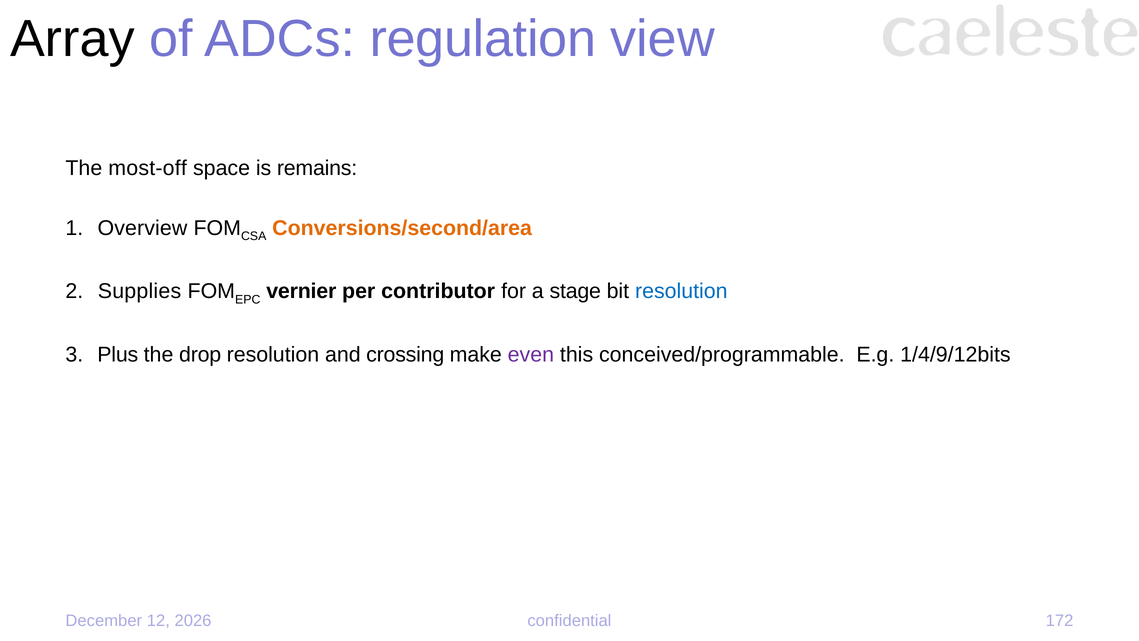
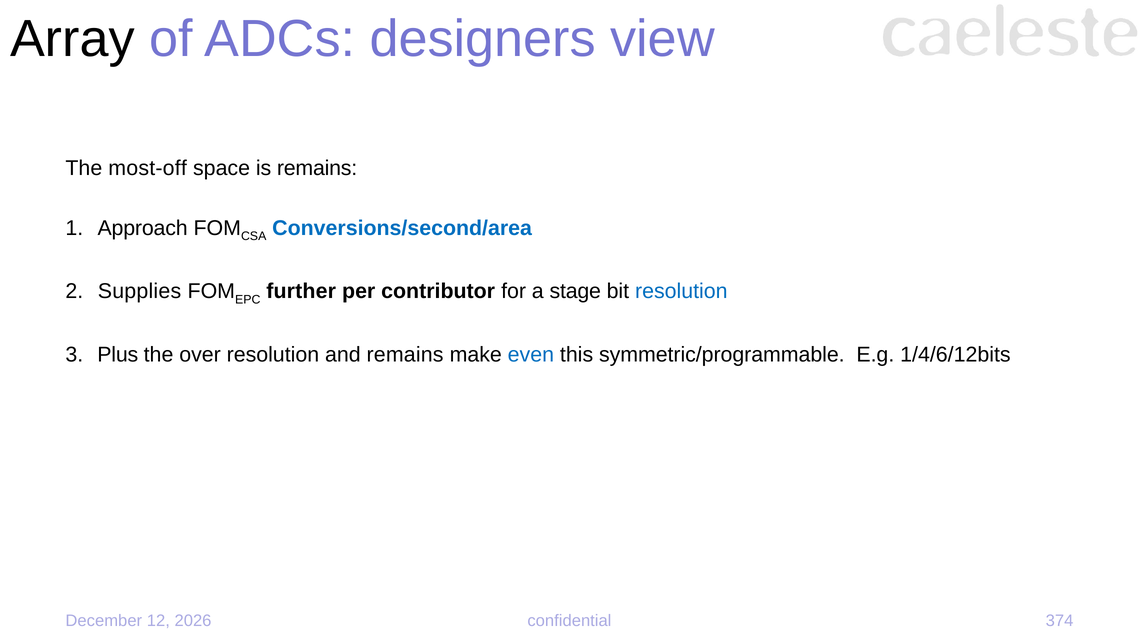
regulation: regulation -> designers
Overview: Overview -> Approach
Conversions/second/area colour: orange -> blue
vernier: vernier -> further
drop: drop -> over
and crossing: crossing -> remains
even colour: purple -> blue
conceived/programmable: conceived/programmable -> symmetric/programmable
1/4/9/12bits: 1/4/9/12bits -> 1/4/6/12bits
172: 172 -> 374
